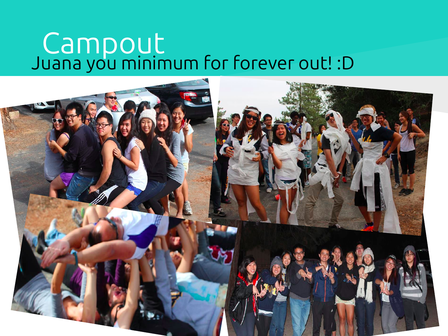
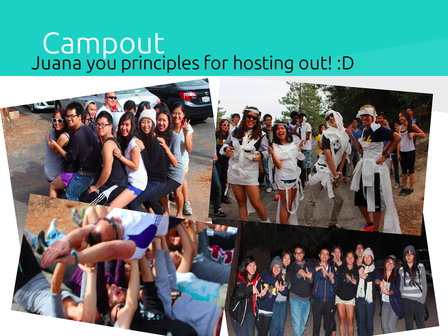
minimum: minimum -> principles
forever: forever -> hosting
